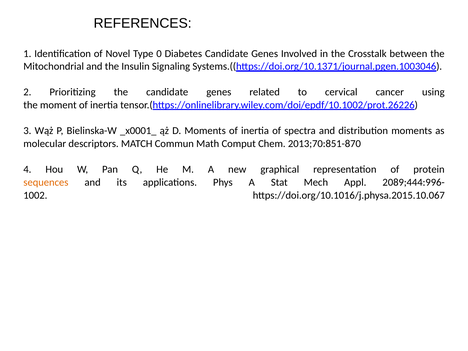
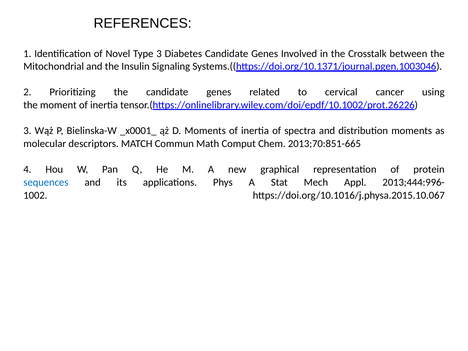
Type 0: 0 -> 3
2013;70:851-870: 2013;70:851-870 -> 2013;70:851-665
sequences colour: orange -> blue
2089;444:996-: 2089;444:996- -> 2013;444:996-
